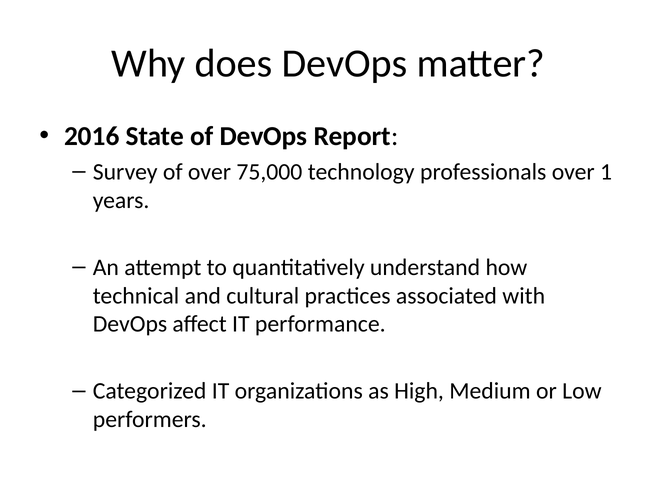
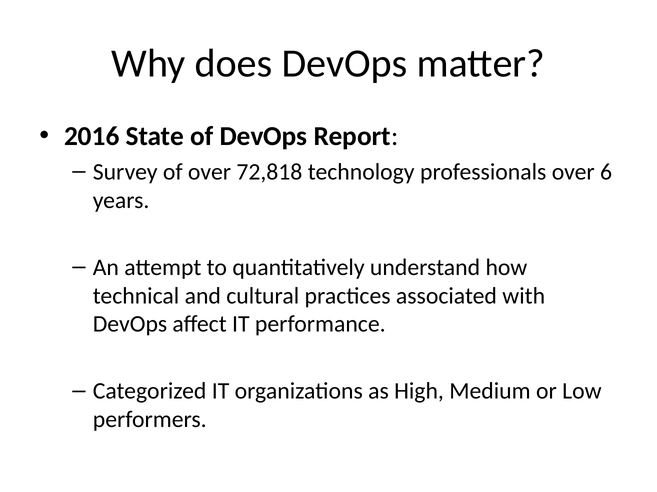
75,000: 75,000 -> 72,818
1: 1 -> 6
